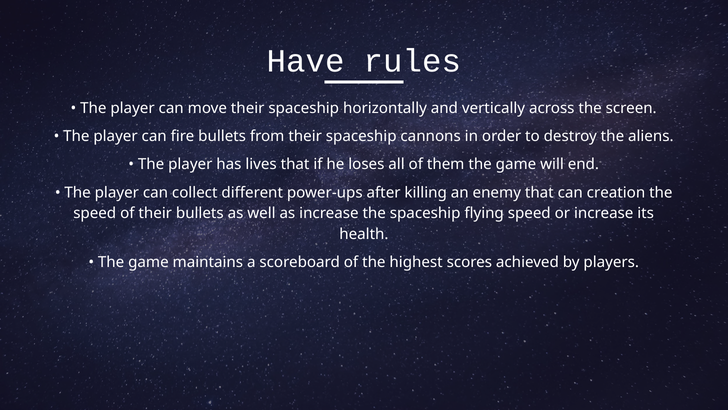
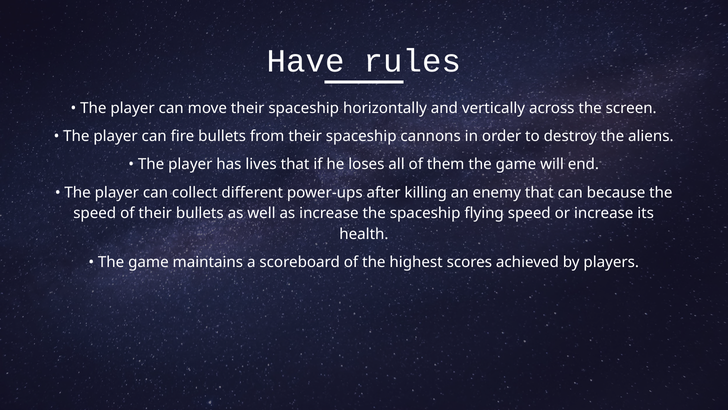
creation: creation -> because
